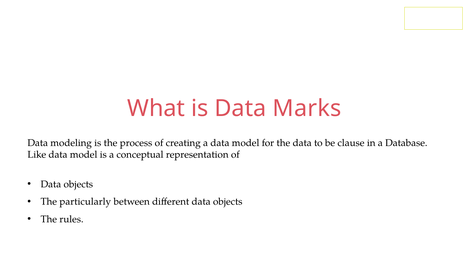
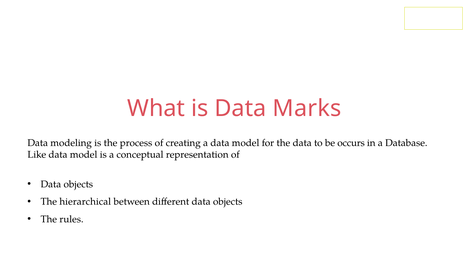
clause: clause -> occurs
particularly: particularly -> hierarchical
